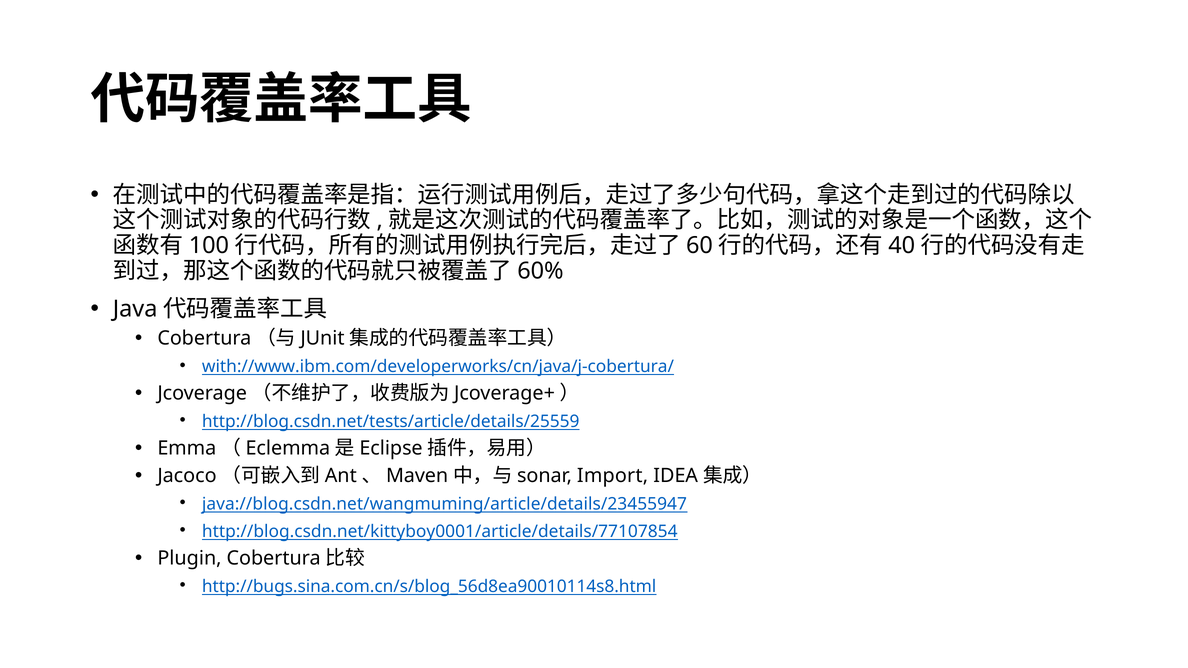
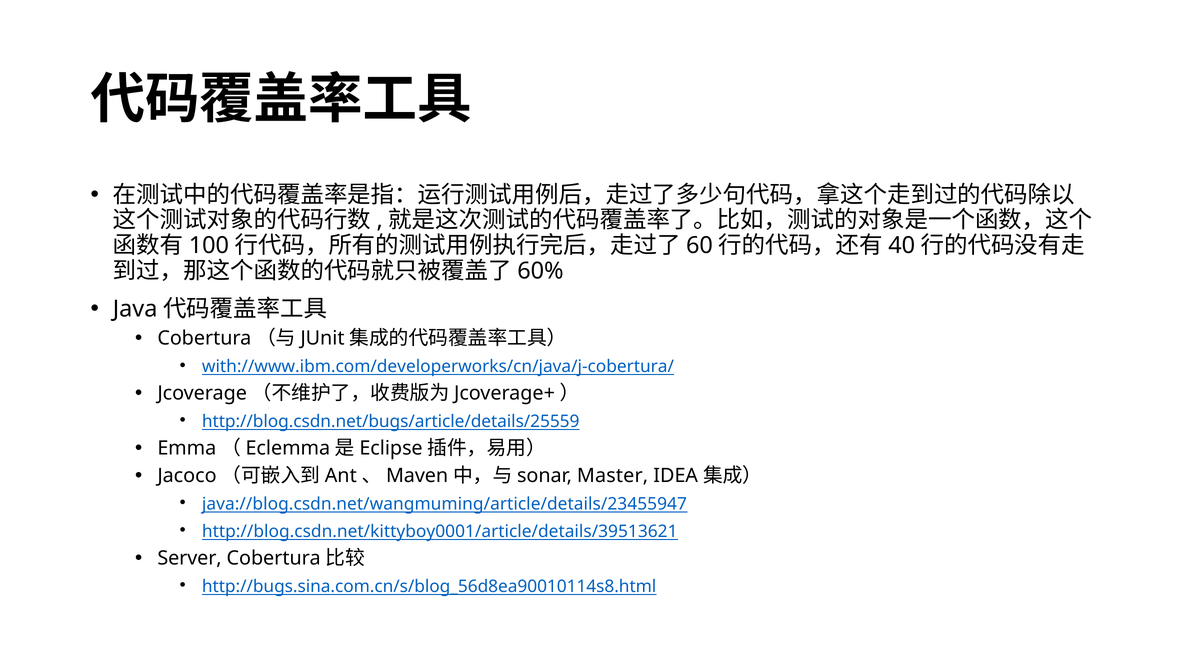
http://blog.csdn.net/tests/article/details/25559: http://blog.csdn.net/tests/article/details/25559 -> http://blog.csdn.net/bugs/article/details/25559
Import: Import -> Master
http://blog.csdn.net/kittyboy0001/article/details/77107854: http://blog.csdn.net/kittyboy0001/article/details/77107854 -> http://blog.csdn.net/kittyboy0001/article/details/39513621
Plugin: Plugin -> Server
